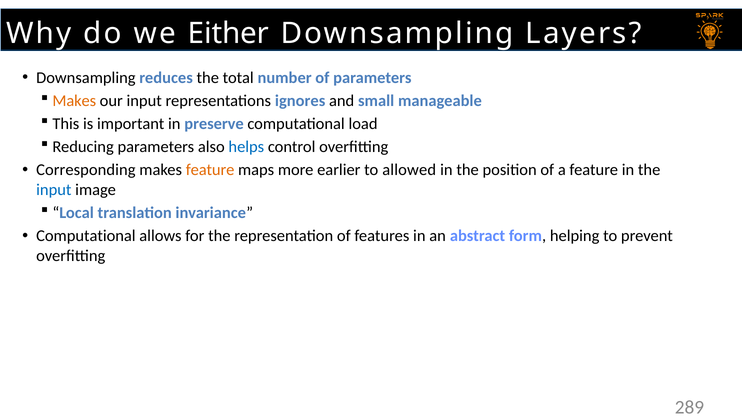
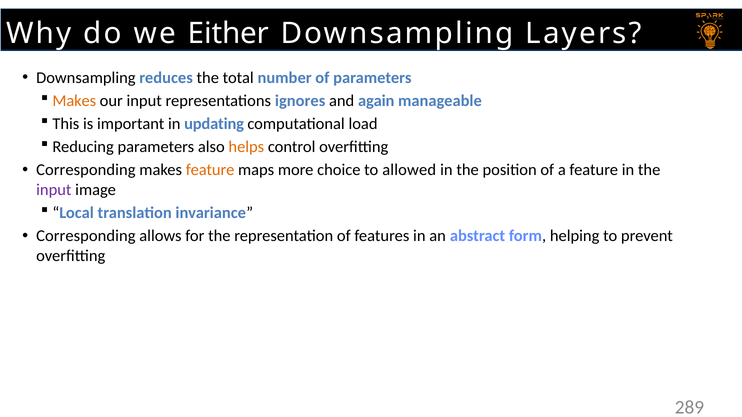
small: small -> again
preserve: preserve -> updating
helps colour: blue -> orange
earlier: earlier -> choice
input at (54, 190) colour: blue -> purple
Computational at (86, 236): Computational -> Corresponding
